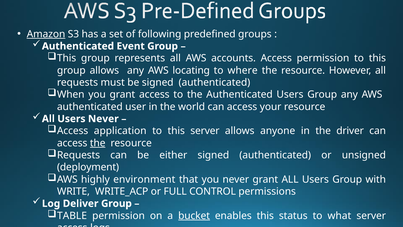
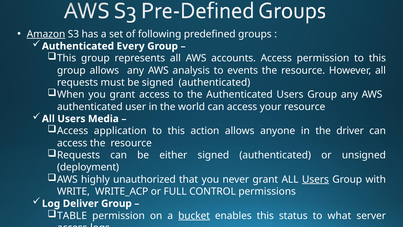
Event: Event -> Every
locating: locating -> analysis
where: where -> events
Users Never: Never -> Media
this server: server -> action
the at (98, 143) underline: present -> none
environment: environment -> unauthorized
Users at (315, 179) underline: none -> present
